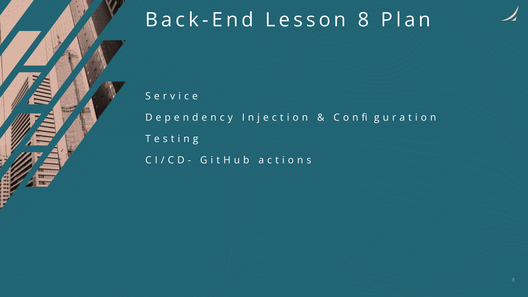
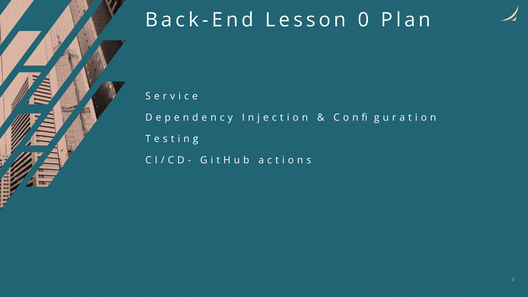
8: 8 -> 0
